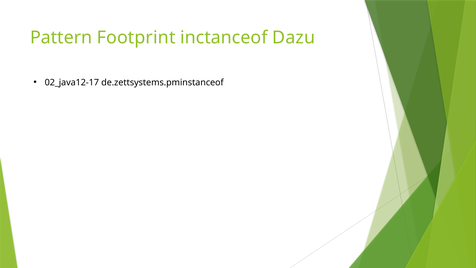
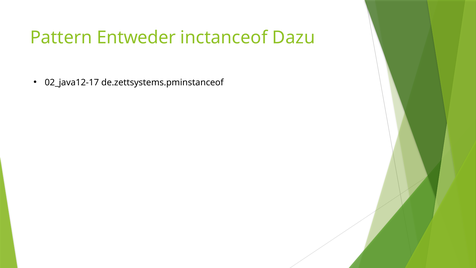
Footprint: Footprint -> Entweder
